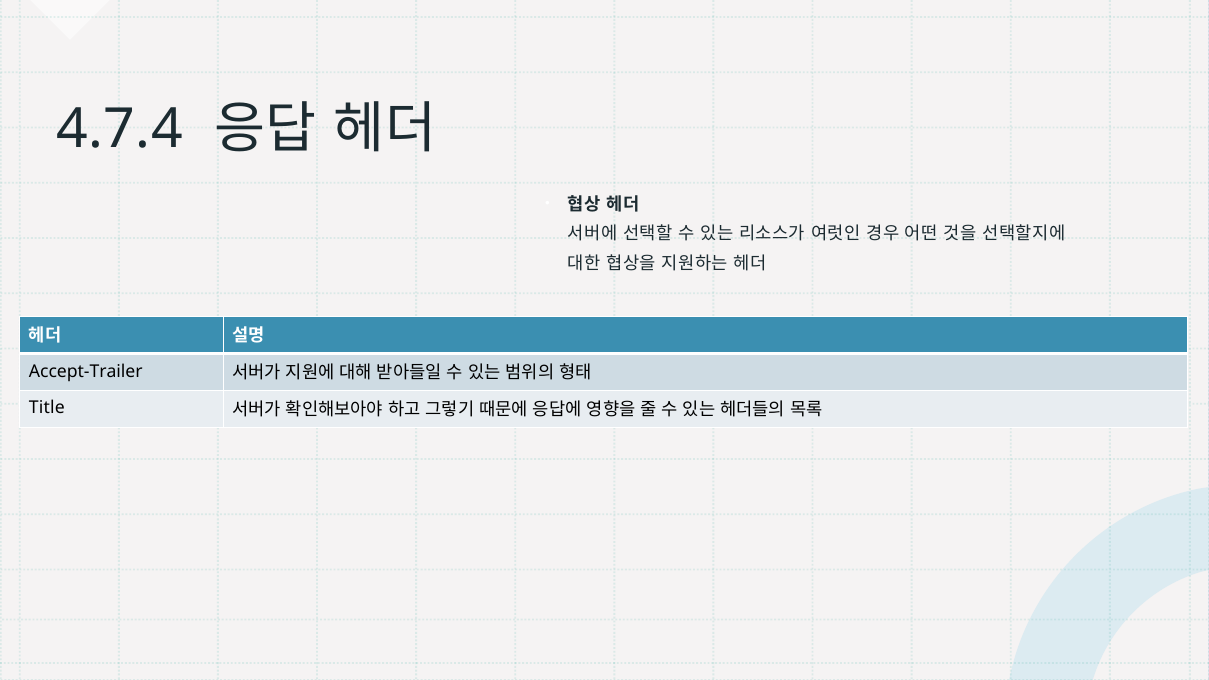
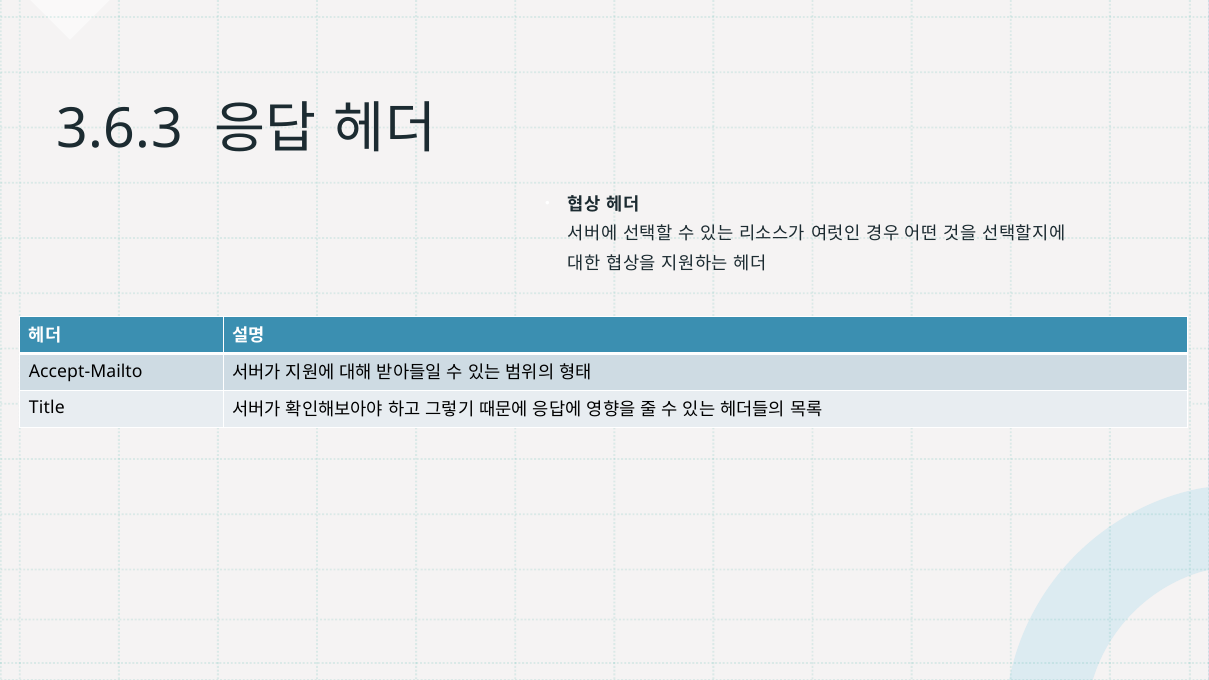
4.7.4: 4.7.4 -> 3.6.3
Accept-Trailer: Accept-Trailer -> Accept-Mailto
